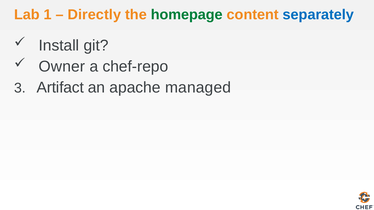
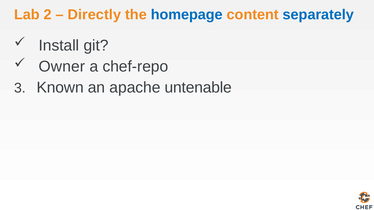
1: 1 -> 2
homepage colour: green -> blue
Artifact: Artifact -> Known
managed: managed -> untenable
